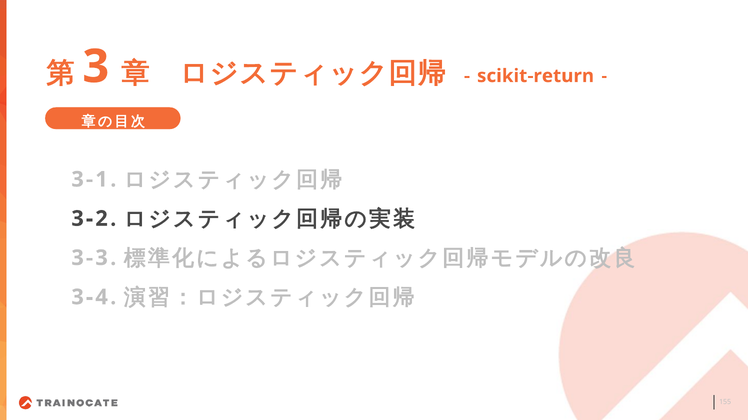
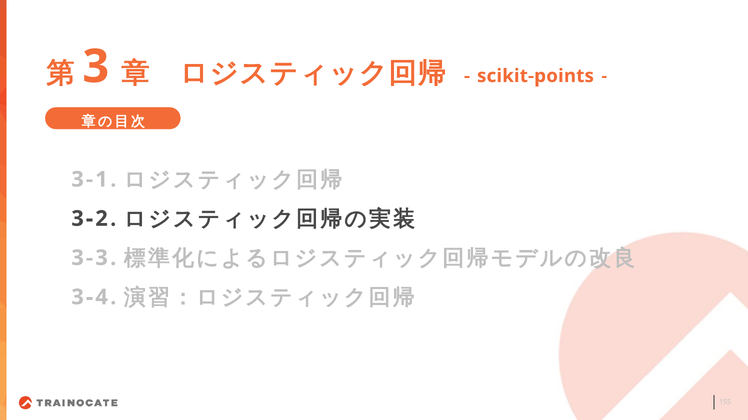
scikit-return: scikit-return -> scikit-points
